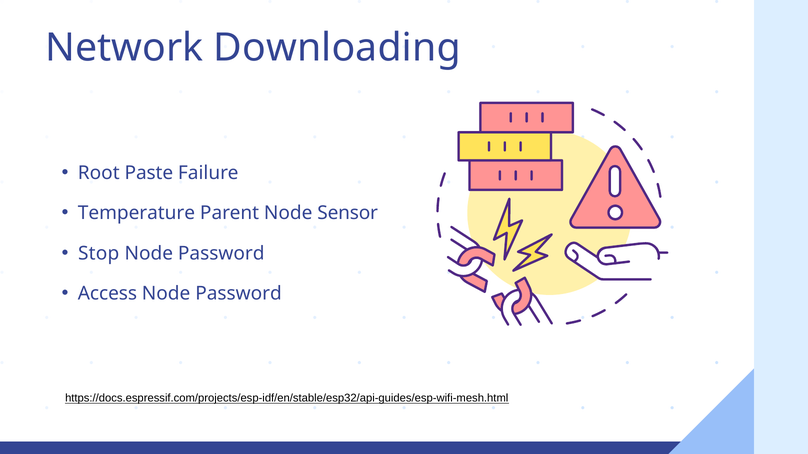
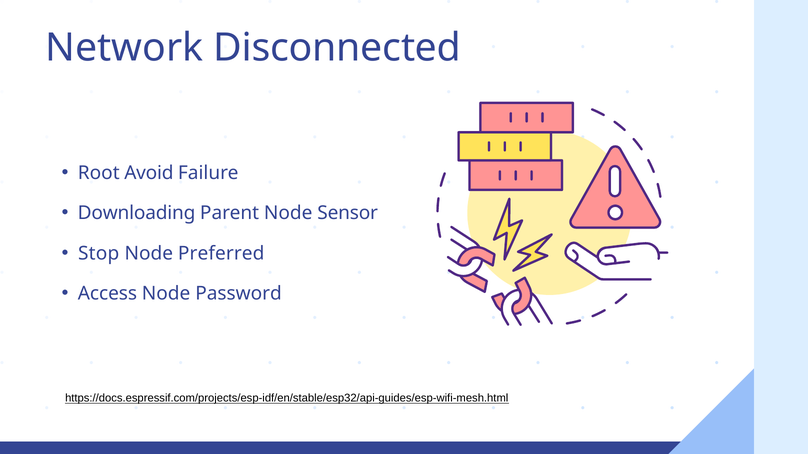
Downloading: Downloading -> Disconnected
Paste: Paste -> Avoid
Temperature: Temperature -> Downloading
Password at (221, 254): Password -> Preferred
